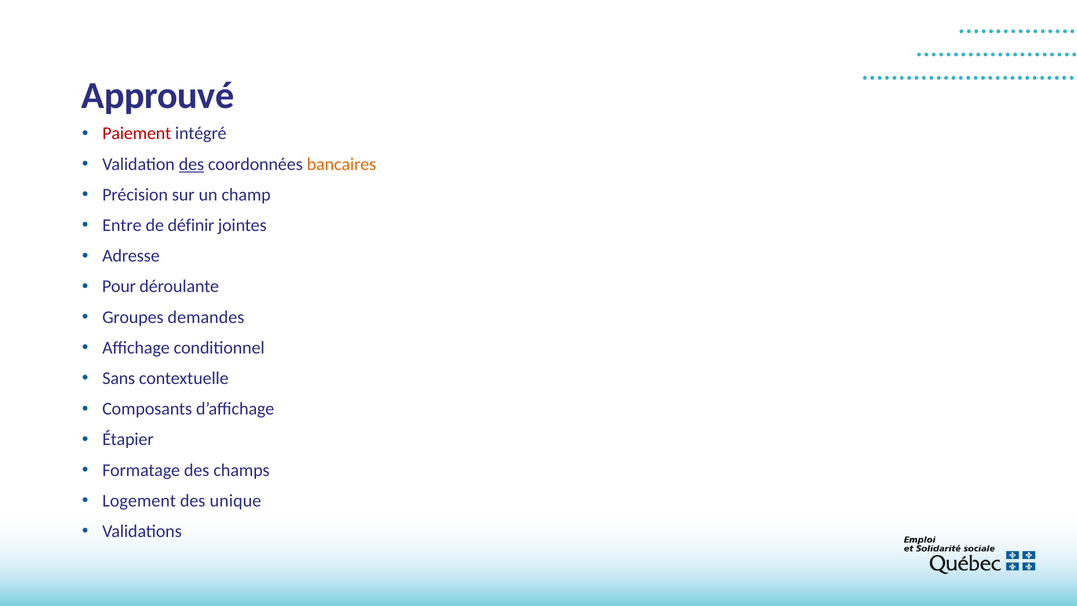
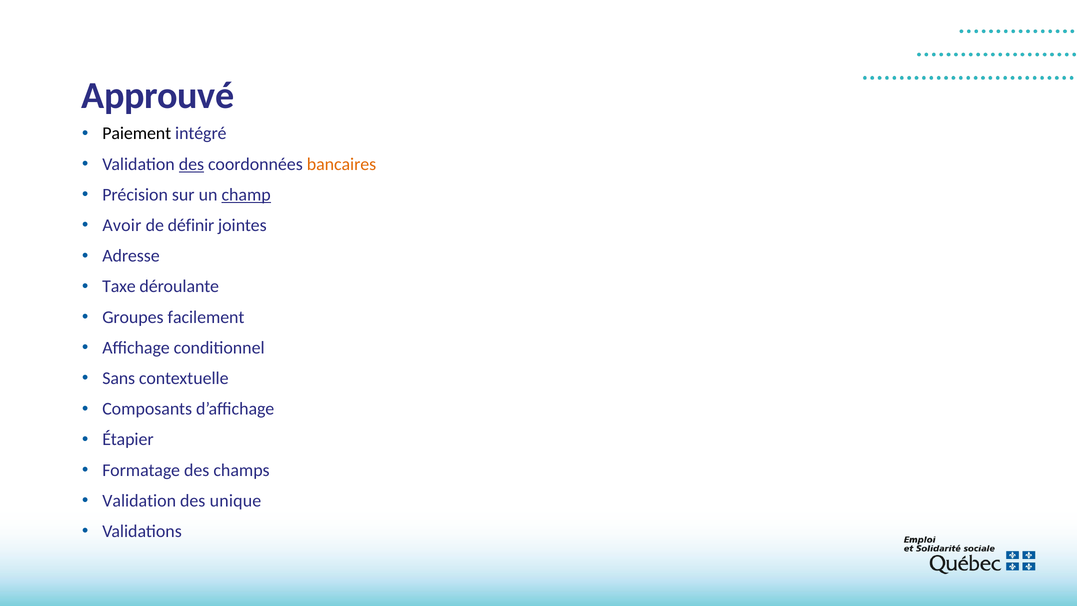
Paiement colour: red -> black
champ underline: none -> present
Entre: Entre -> Avoir
Pour: Pour -> Taxe
demandes: demandes -> facilement
Logement at (139, 501): Logement -> Validation
